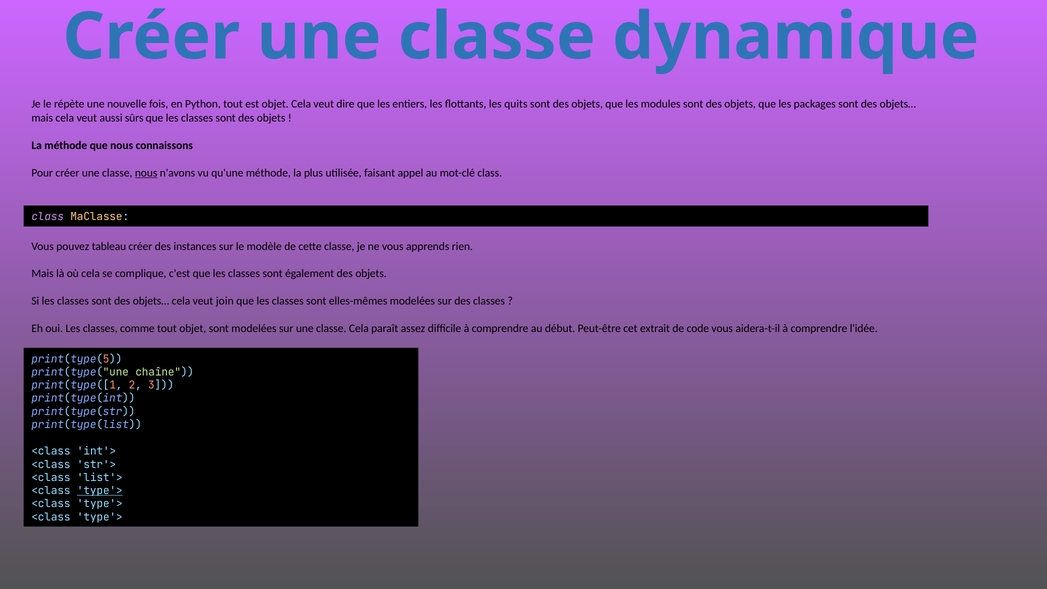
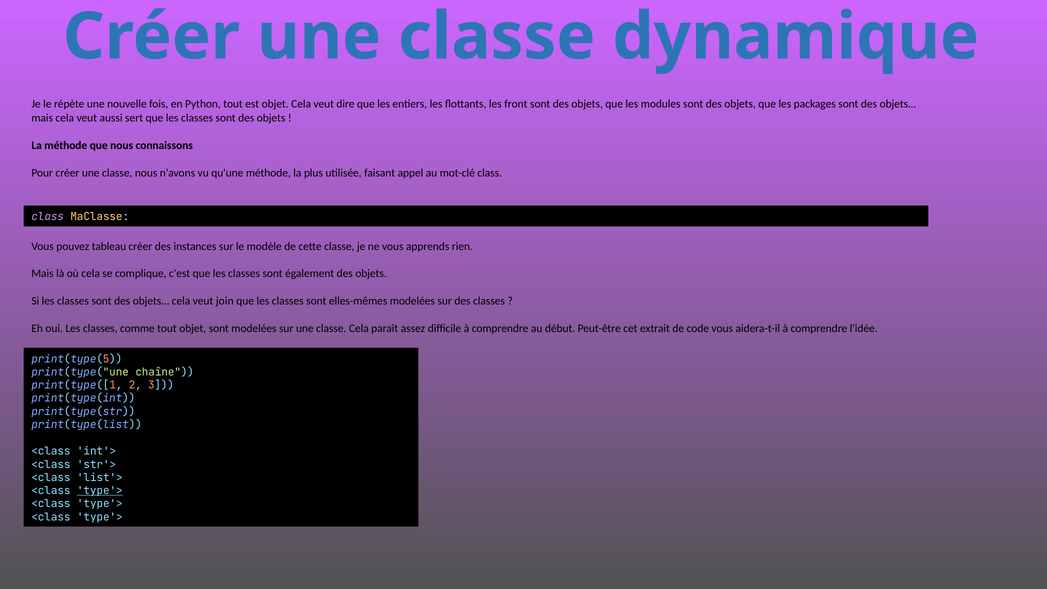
quits: quits -> front
sûrs: sûrs -> sert
nous at (146, 173) underline: present -> none
